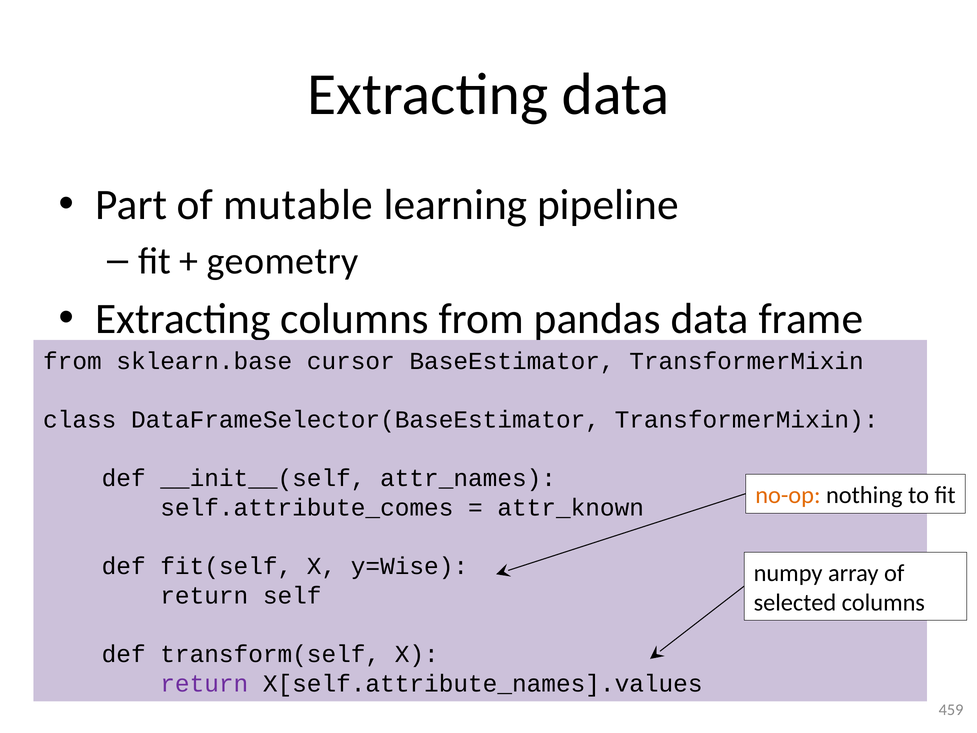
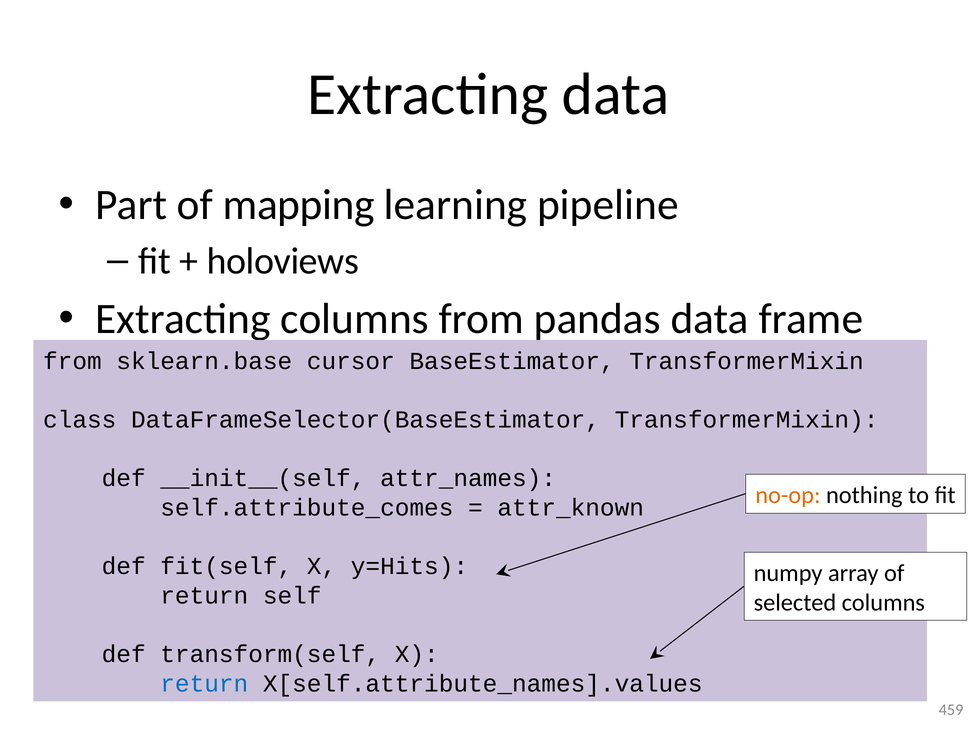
mutable: mutable -> mapping
geometry: geometry -> holoviews
y=Wise: y=Wise -> y=Hits
return at (204, 683) colour: purple -> blue
